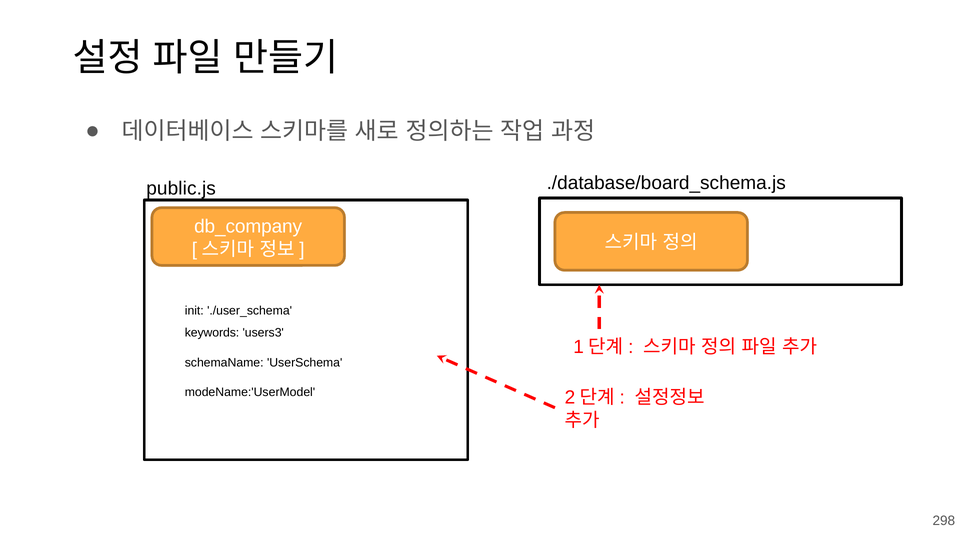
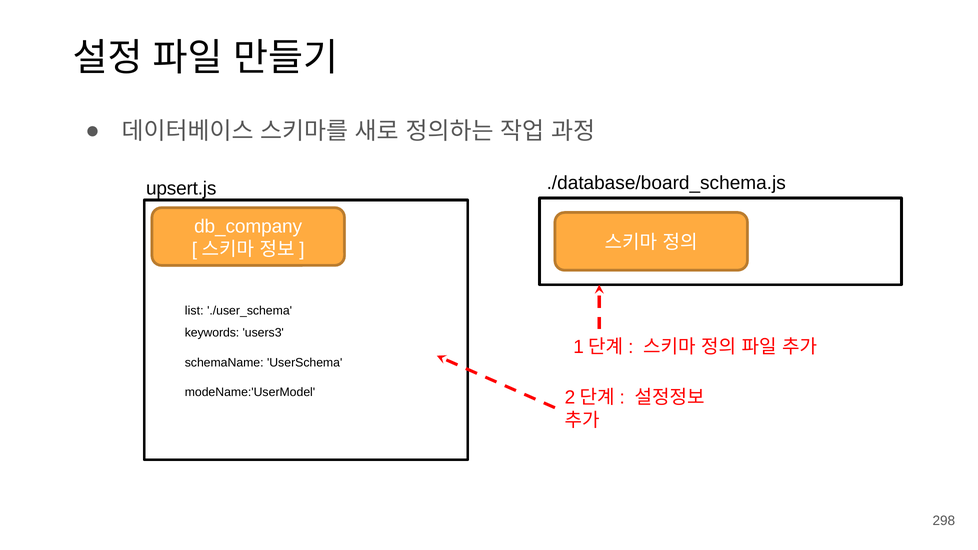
public.js: public.js -> upsert.js
init: init -> list
